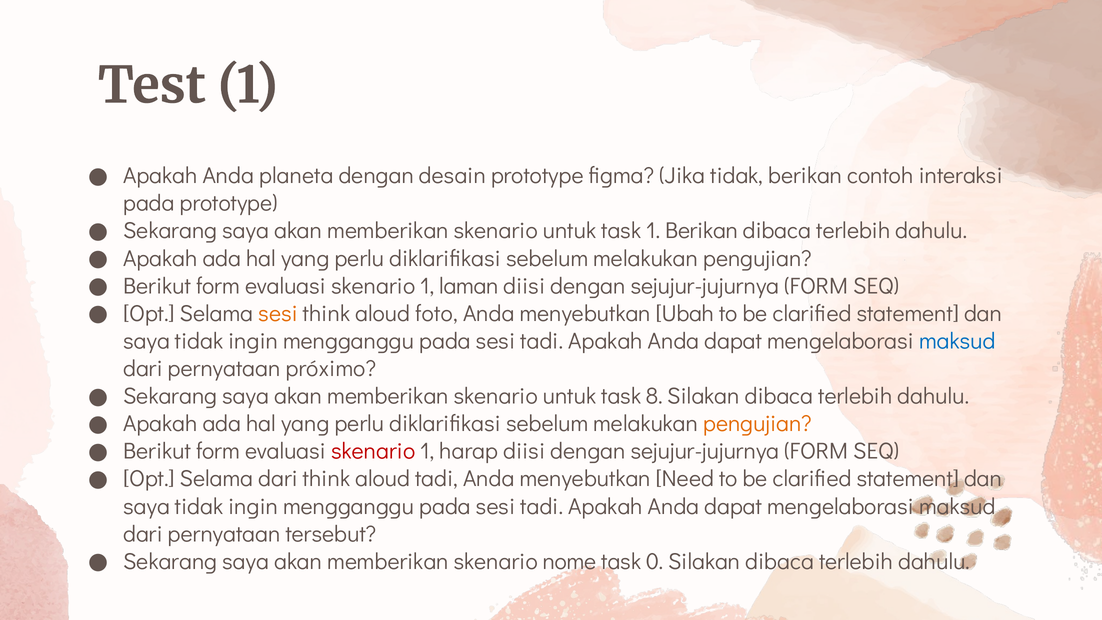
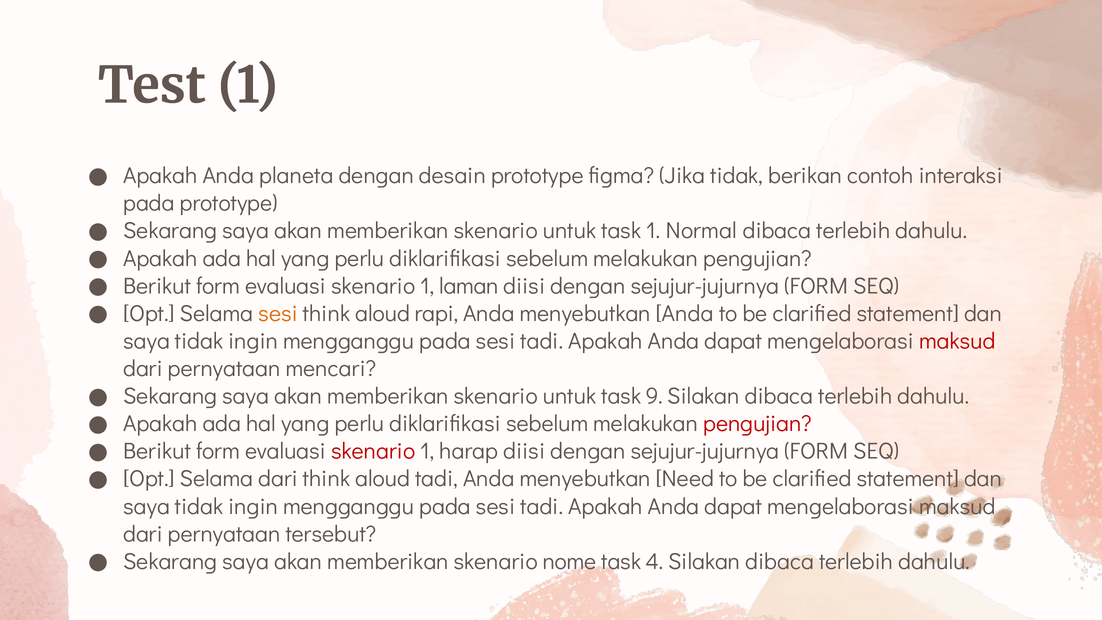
1 Berikan: Berikan -> Normal
foto: foto -> rapi
menyebutkan Ubah: Ubah -> Anda
maksud at (957, 341) colour: blue -> red
próximo: próximo -> mencari
8: 8 -> 9
pengujian at (758, 424) colour: orange -> red
0: 0 -> 4
